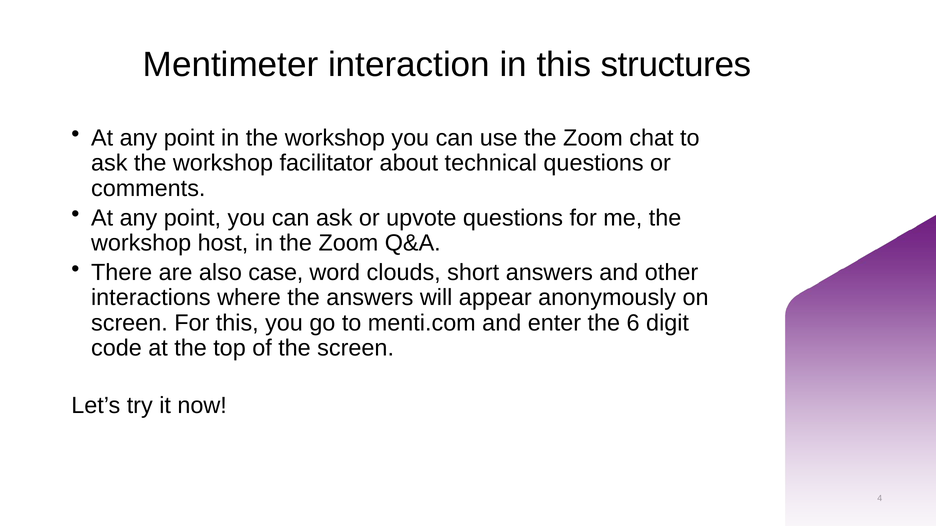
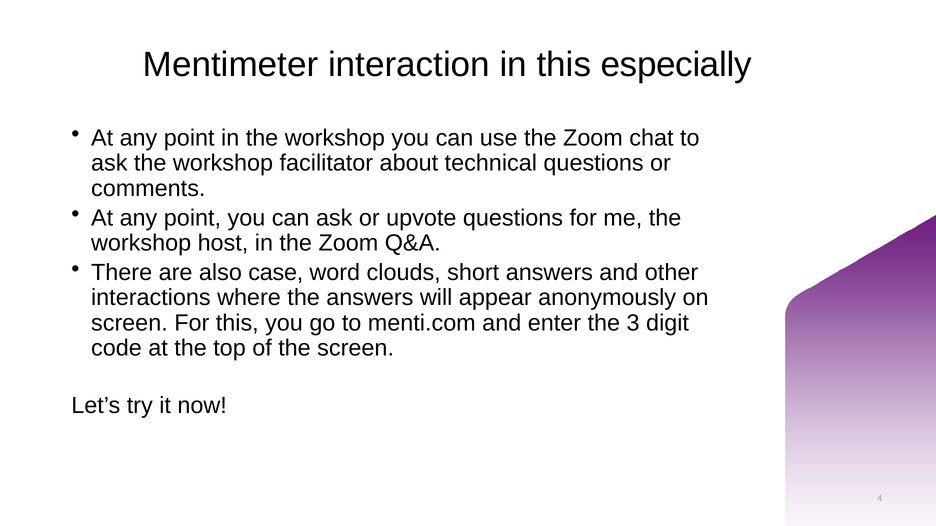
structures: structures -> especially
6: 6 -> 3
